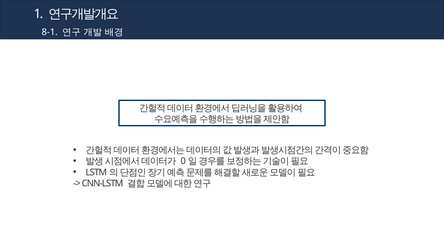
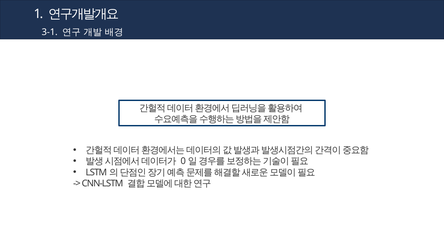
8-1: 8-1 -> 3-1
